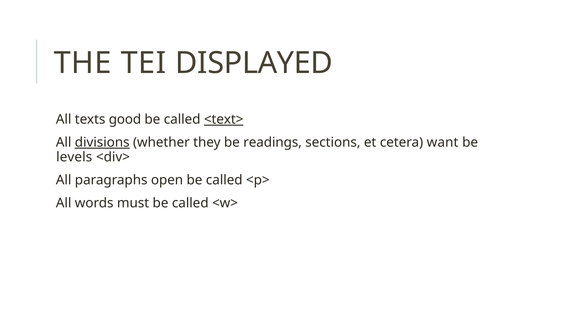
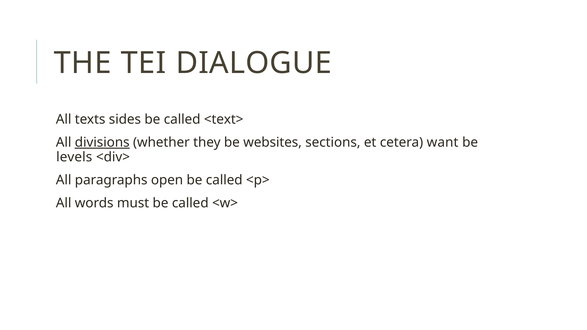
DISPLAYED: DISPLAYED -> DIALOGUE
good: good -> sides
<text> underline: present -> none
readings: readings -> websites
